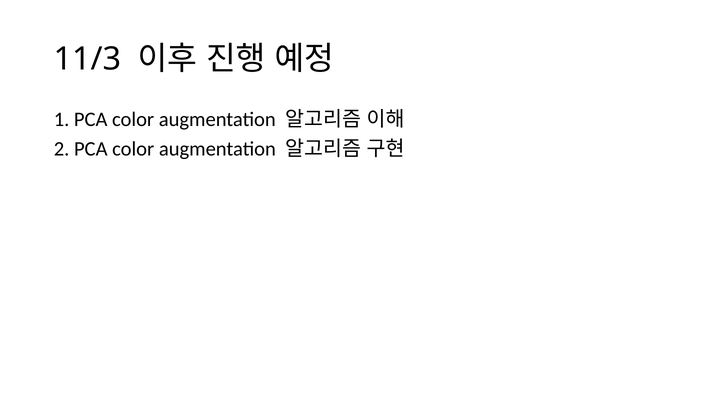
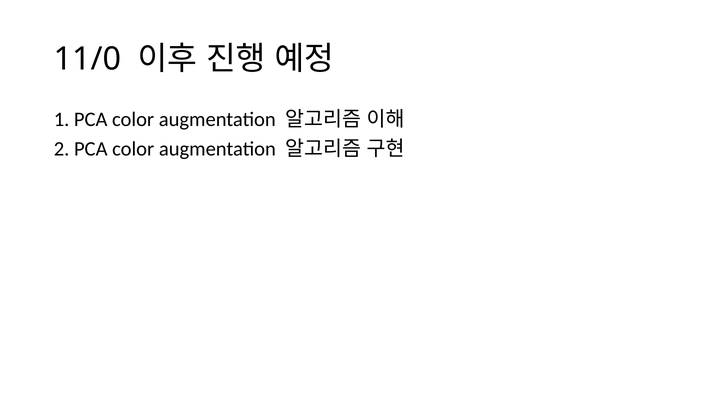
11/3: 11/3 -> 11/0
